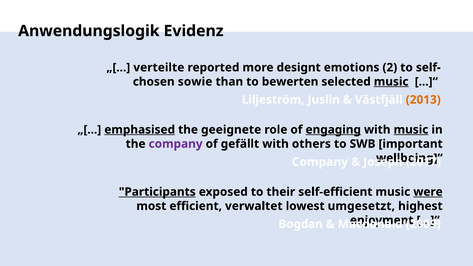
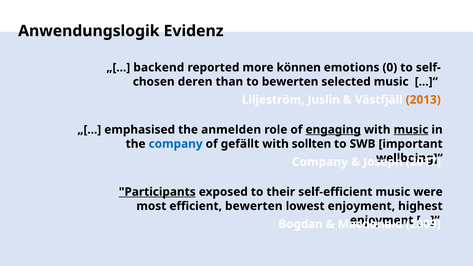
verteilte: verteilte -> backend
designt: designt -> können
2: 2 -> 0
sowie: sowie -> deren
music at (391, 82) underline: present -> none
emphasised underline: present -> none
geeignete: geeignete -> anmelden
company at (176, 144) colour: purple -> blue
others: others -> sollten
were underline: present -> none
efficient verwaltet: verwaltet -> bewerten
lowest umgesetzt: umgesetzt -> enjoyment
